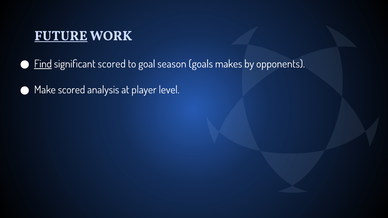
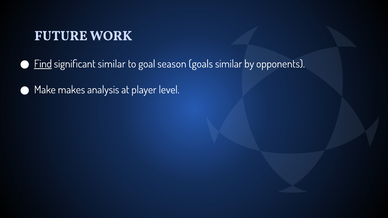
FUTURE underline: present -> none
significant scored: scored -> similar
goals makes: makes -> similar
Make scored: scored -> makes
